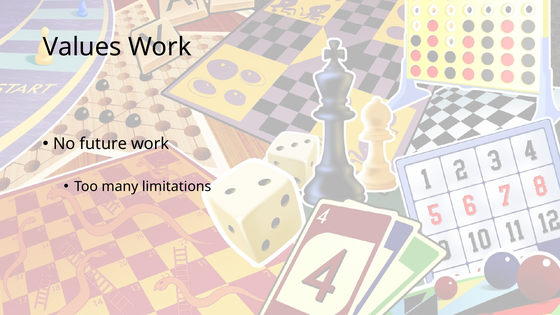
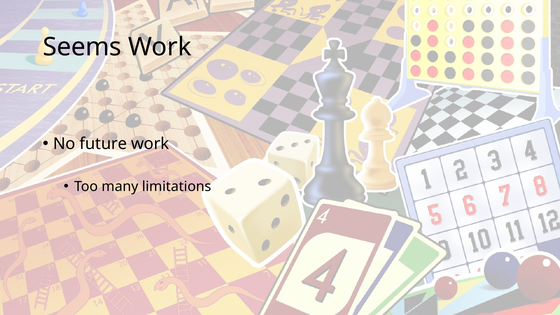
Values: Values -> Seems
